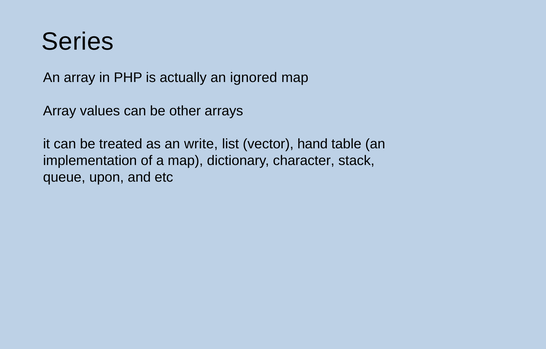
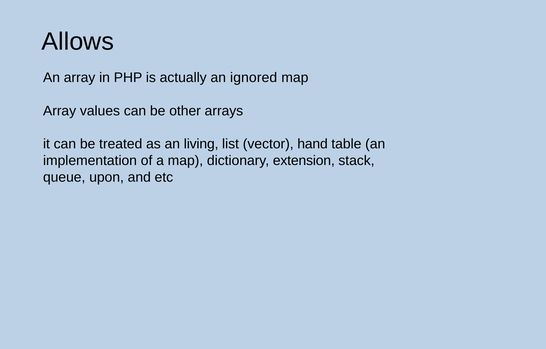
Series: Series -> Allows
write: write -> living
character: character -> extension
